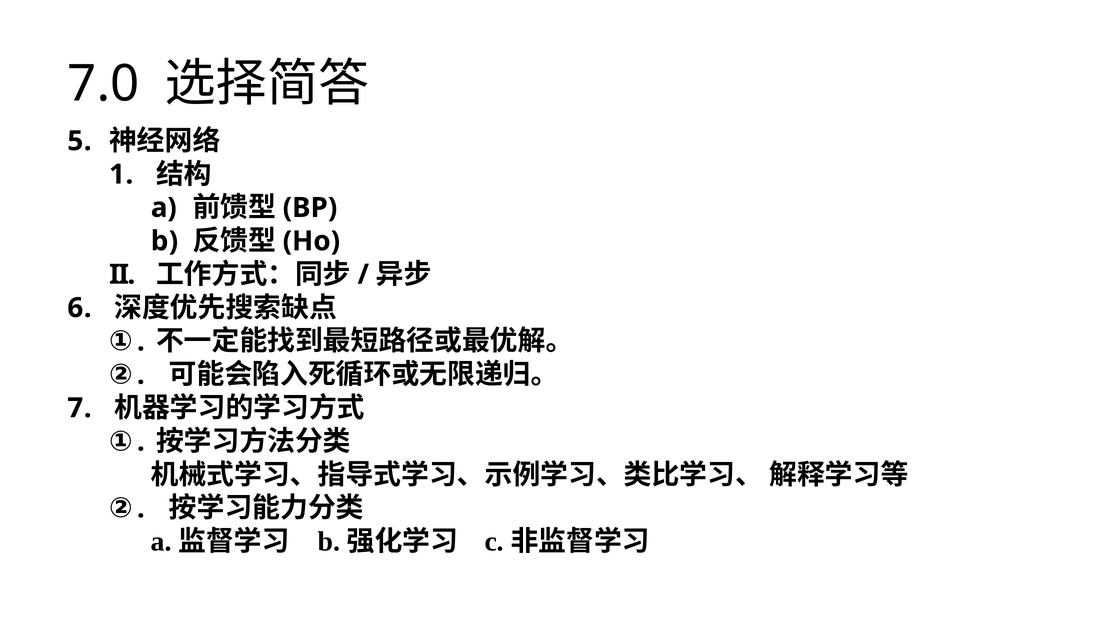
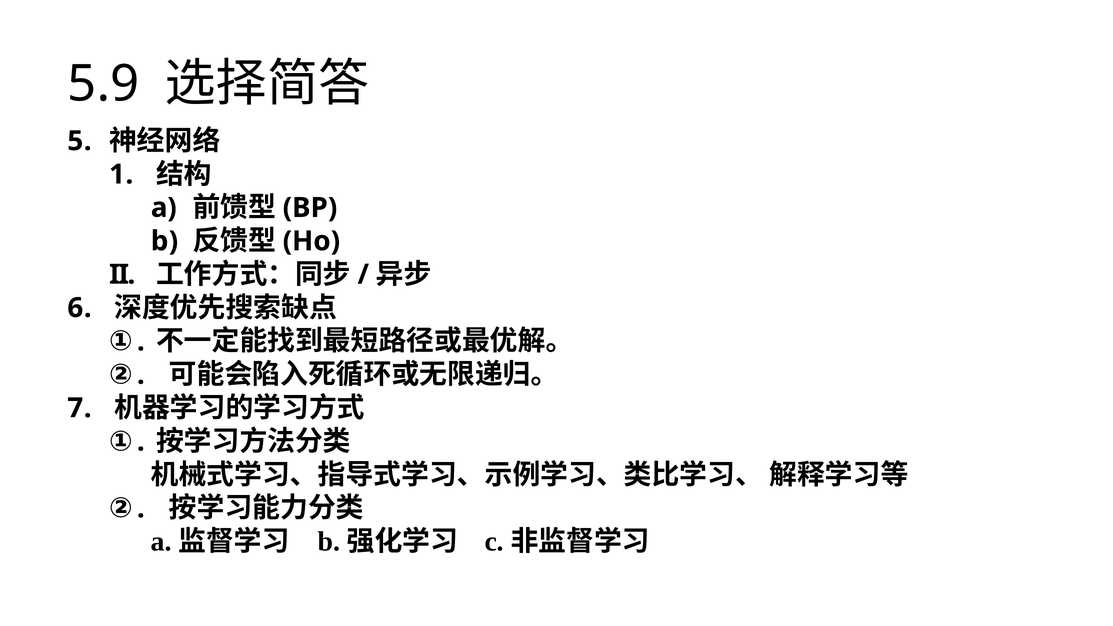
7.0: 7.0 -> 5.9
